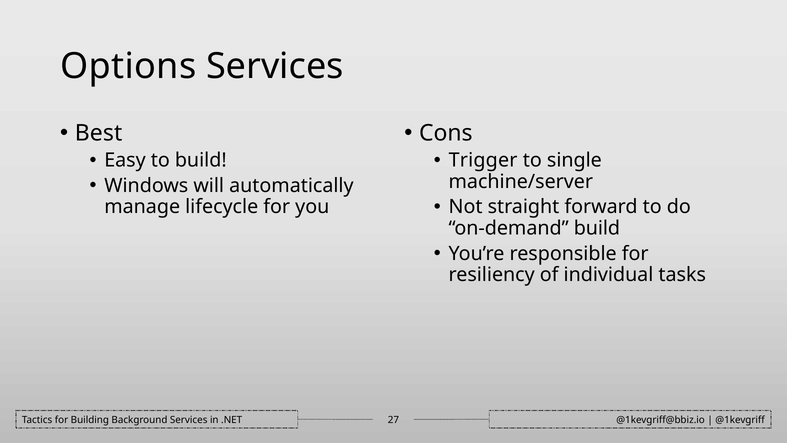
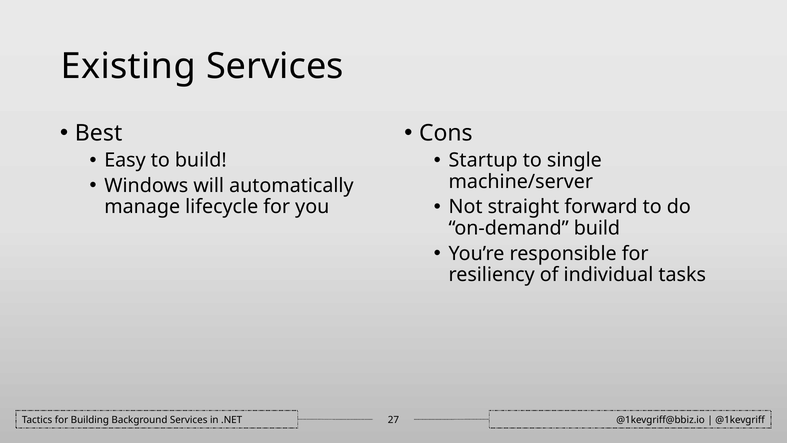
Options: Options -> Existing
Trigger: Trigger -> Startup
